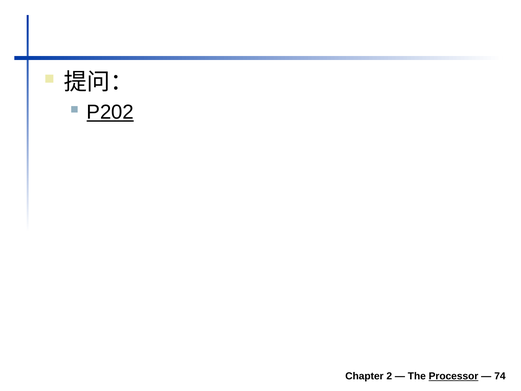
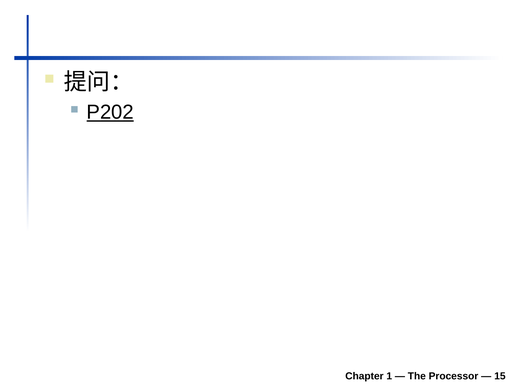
2: 2 -> 1
Processor underline: present -> none
74: 74 -> 15
